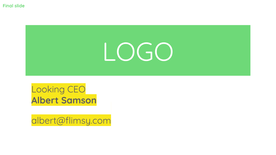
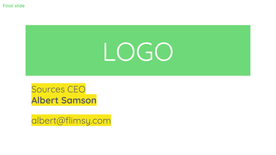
Looking: Looking -> Sources
